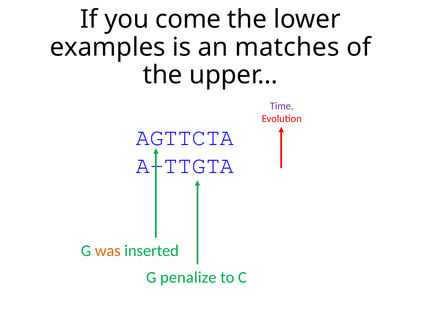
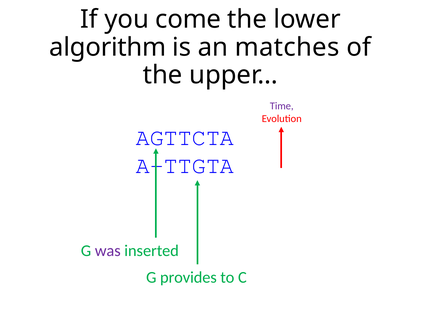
examples: examples -> algorithm
was colour: orange -> purple
penalize: penalize -> provides
